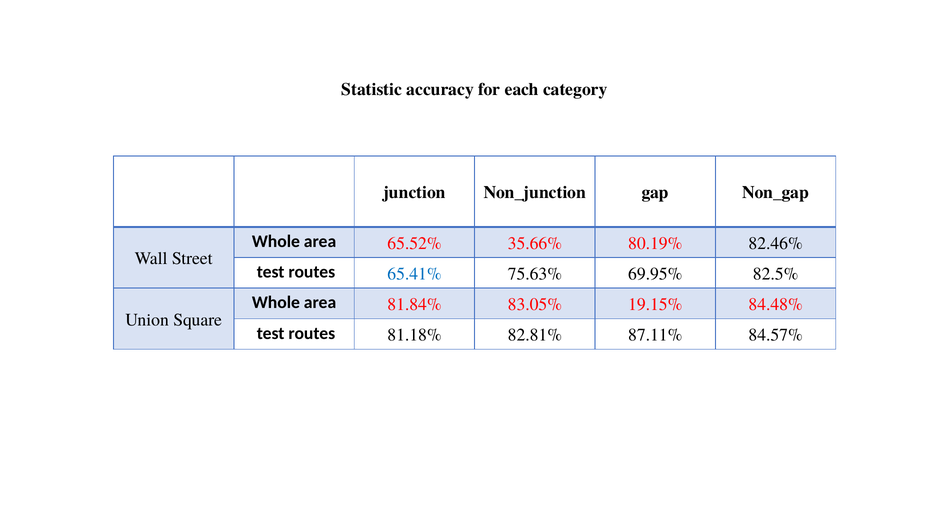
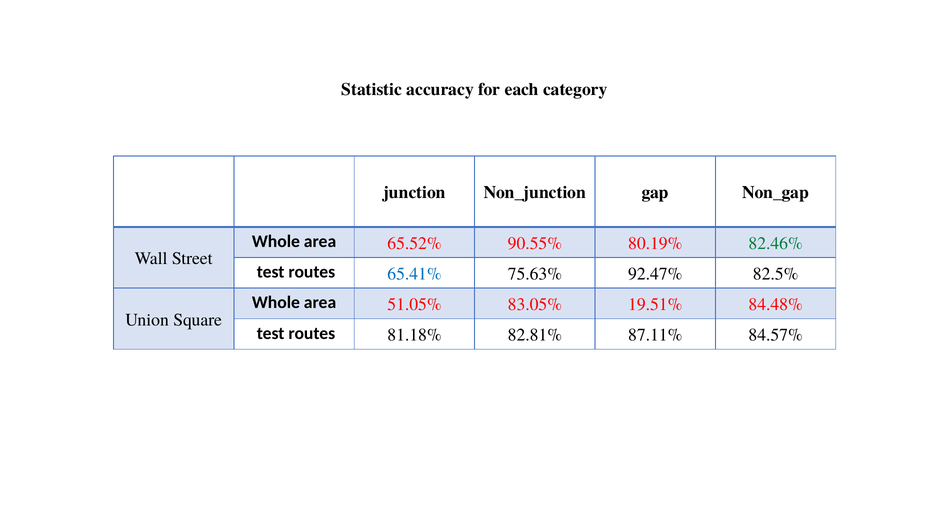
35.66%: 35.66% -> 90.55%
82.46% colour: black -> green
69.95%: 69.95% -> 92.47%
81.84%: 81.84% -> 51.05%
19.15%: 19.15% -> 19.51%
